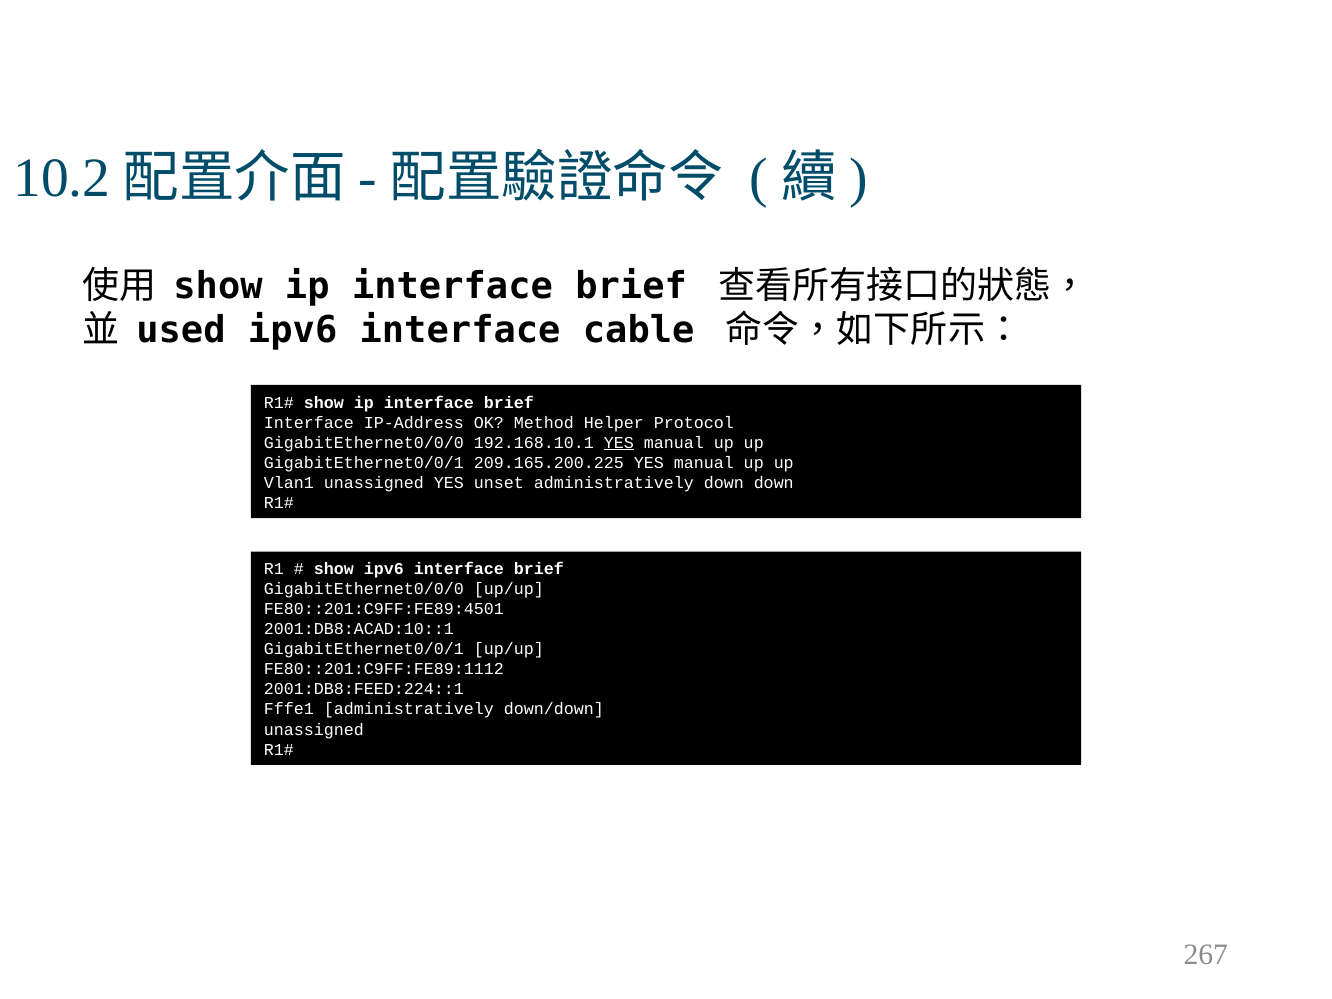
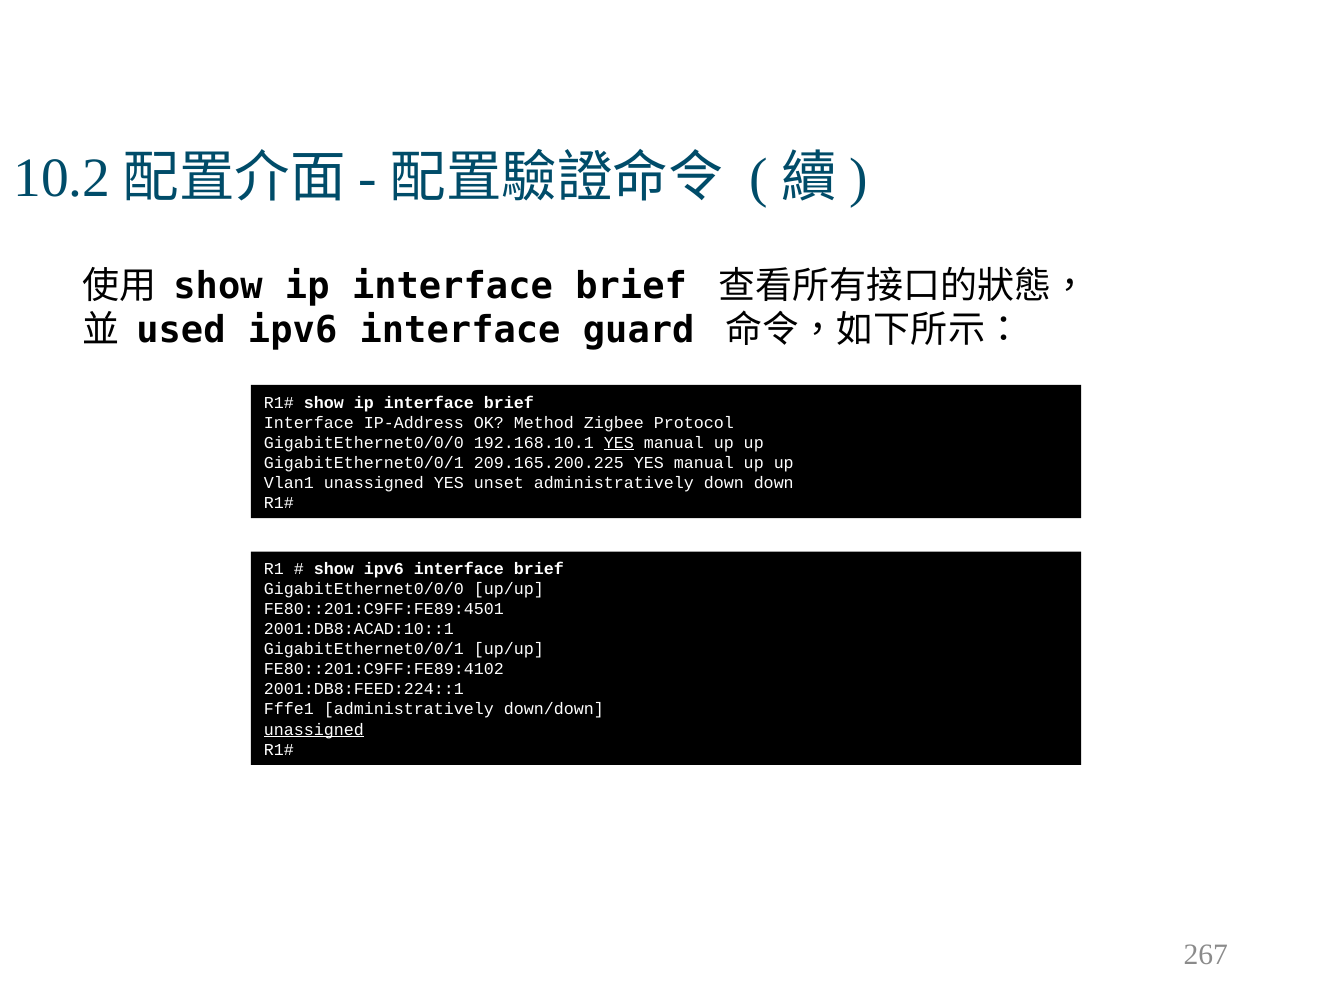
cable: cable -> guard
Helper: Helper -> Zigbee
FE80::201:C9FF:FE89:1112: FE80::201:C9FF:FE89:1112 -> FE80::201:C9FF:FE89:4102
unassigned at (314, 730) underline: none -> present
